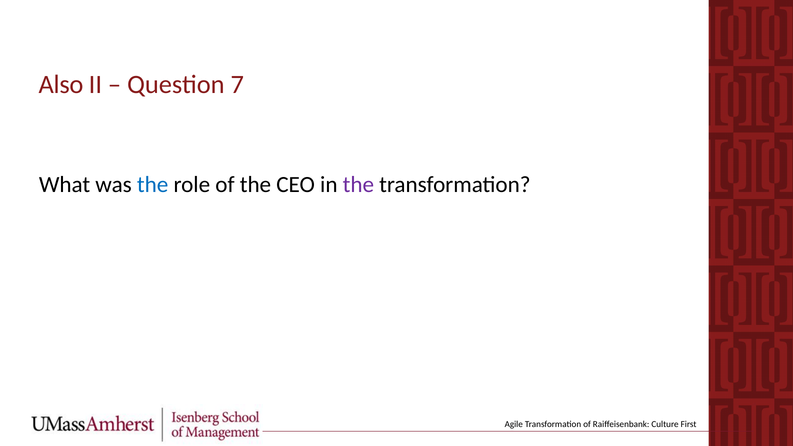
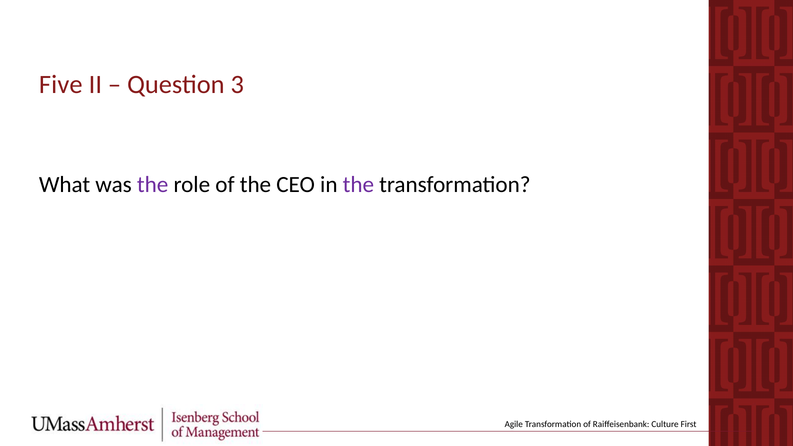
Also: Also -> Five
7: 7 -> 3
the at (153, 184) colour: blue -> purple
